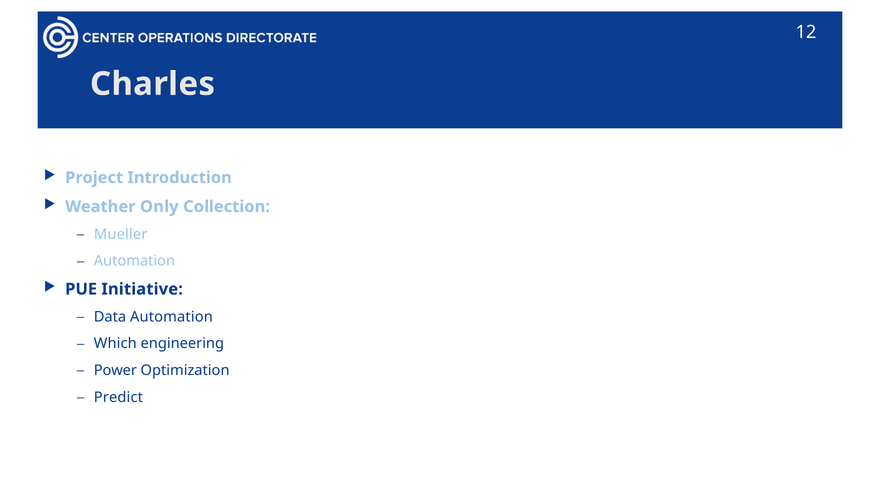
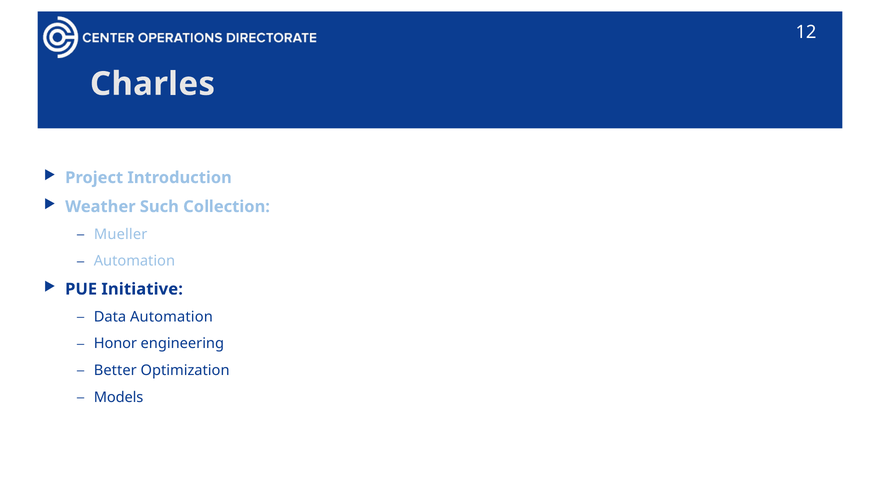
Only: Only -> Such
Which: Which -> Honor
Power: Power -> Better
Predict: Predict -> Models
